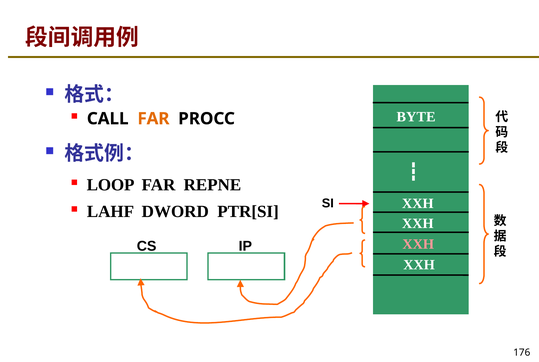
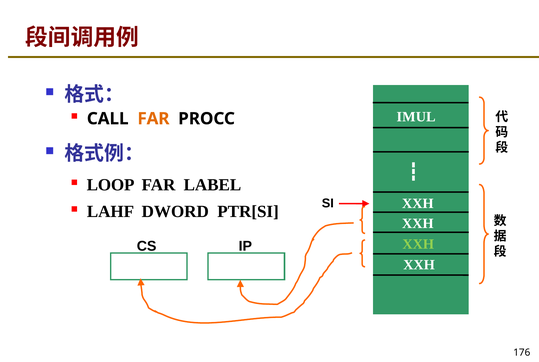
BYTE: BYTE -> IMUL
REPNE: REPNE -> LABEL
XXH at (418, 244) colour: pink -> light green
